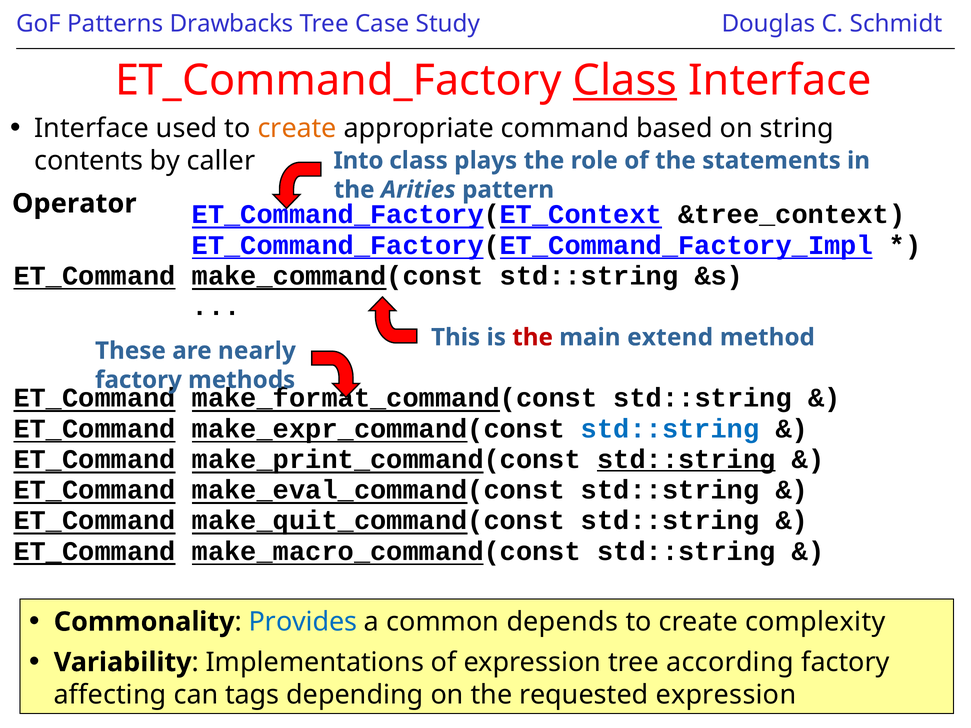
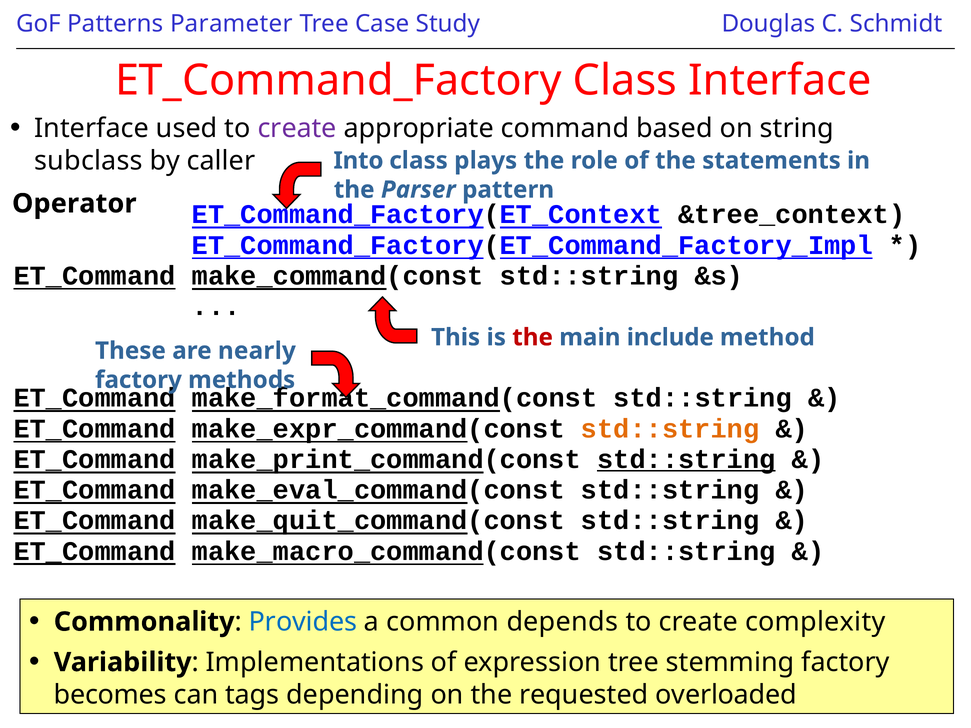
Drawbacks: Drawbacks -> Parameter
Class at (625, 81) underline: present -> none
create at (297, 129) colour: orange -> purple
contents: contents -> subclass
Arities: Arities -> Parser
extend: extend -> include
std::string at (670, 429) colour: blue -> orange
according: according -> stemming
affecting: affecting -> becomes
requested expression: expression -> overloaded
